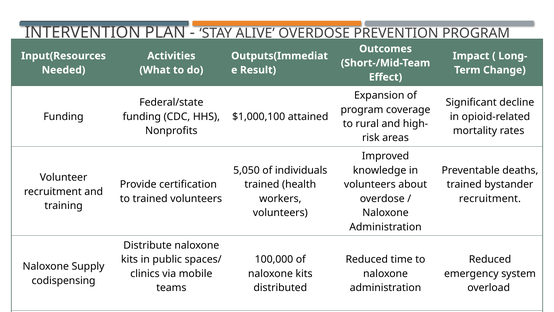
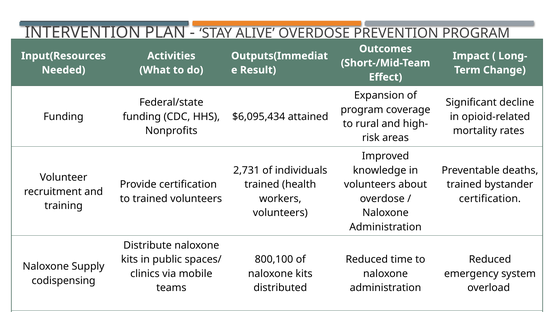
$1,000,100: $1,000,100 -> $6,095,434
5,050: 5,050 -> 2,731
recruitment at (490, 198): recruitment -> certification
100,000: 100,000 -> 800,100
